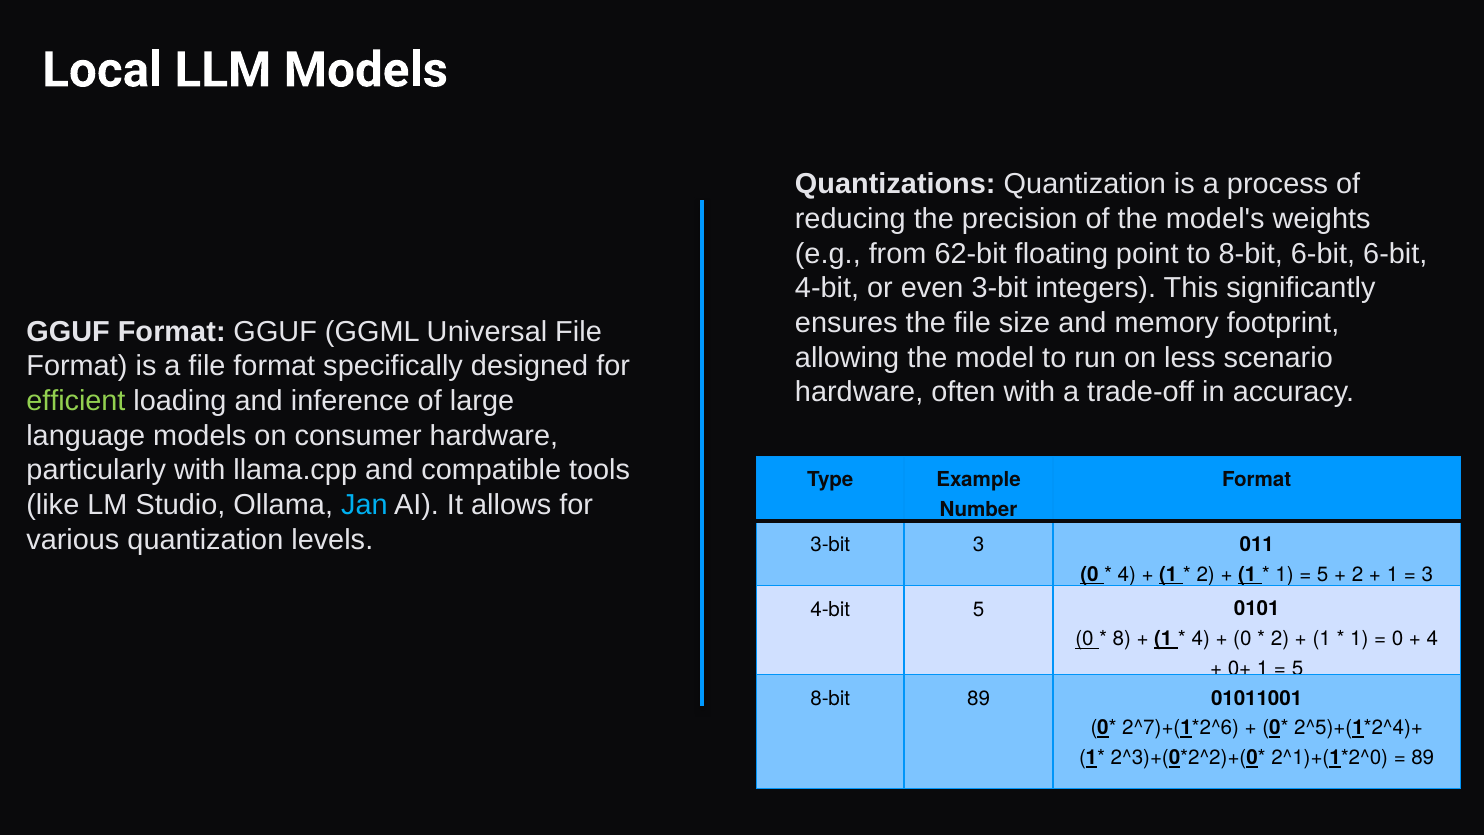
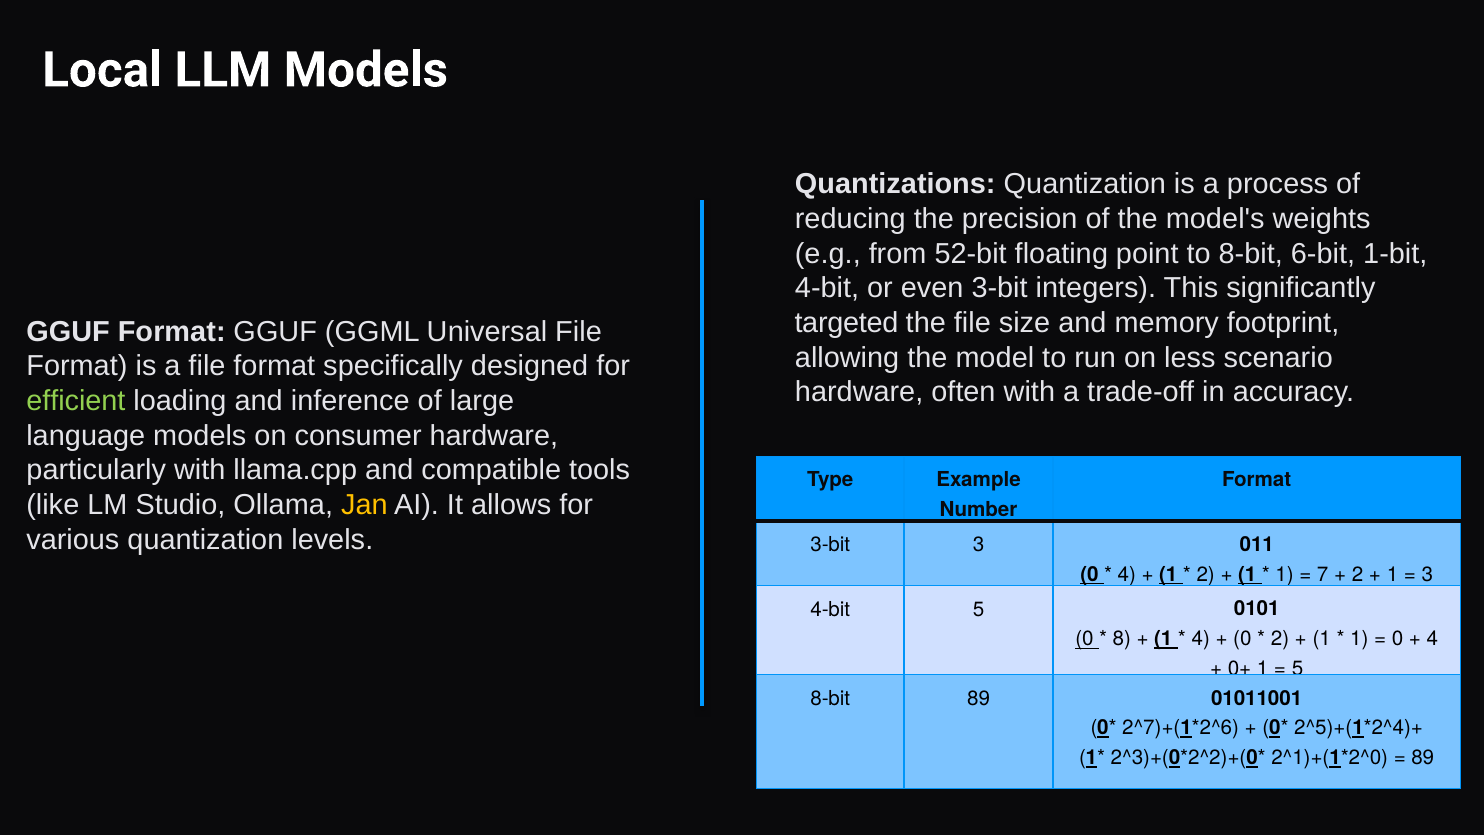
62-bit: 62-bit -> 52-bit
6-bit 6-bit: 6-bit -> 1-bit
ensures: ensures -> targeted
Jan colour: light blue -> yellow
5 at (1323, 574): 5 -> 7
